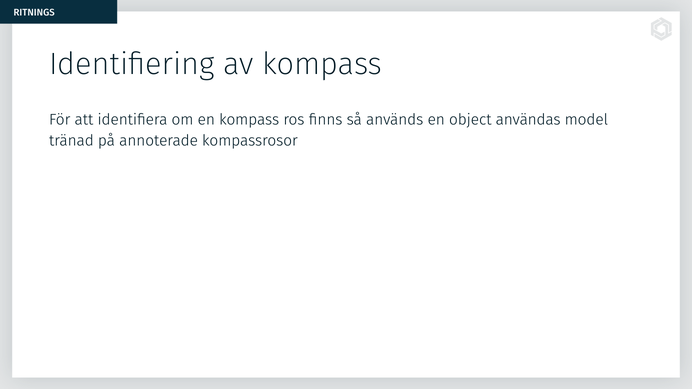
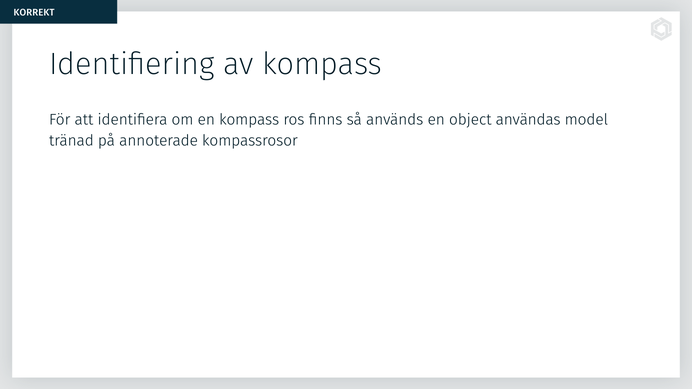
RITNINGS: RITNINGS -> KORREKT
